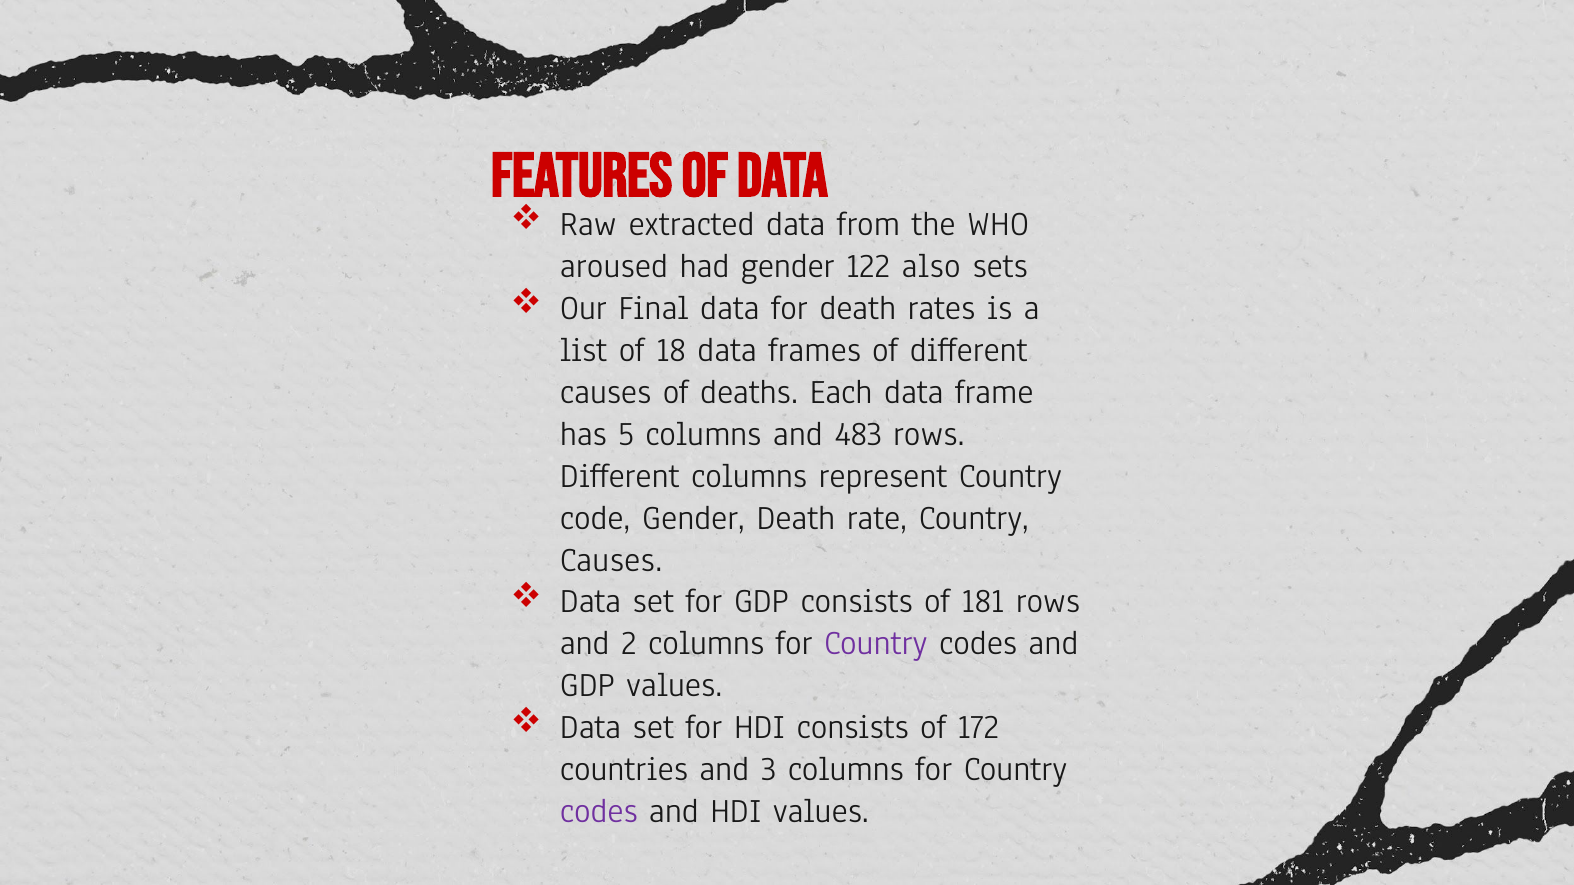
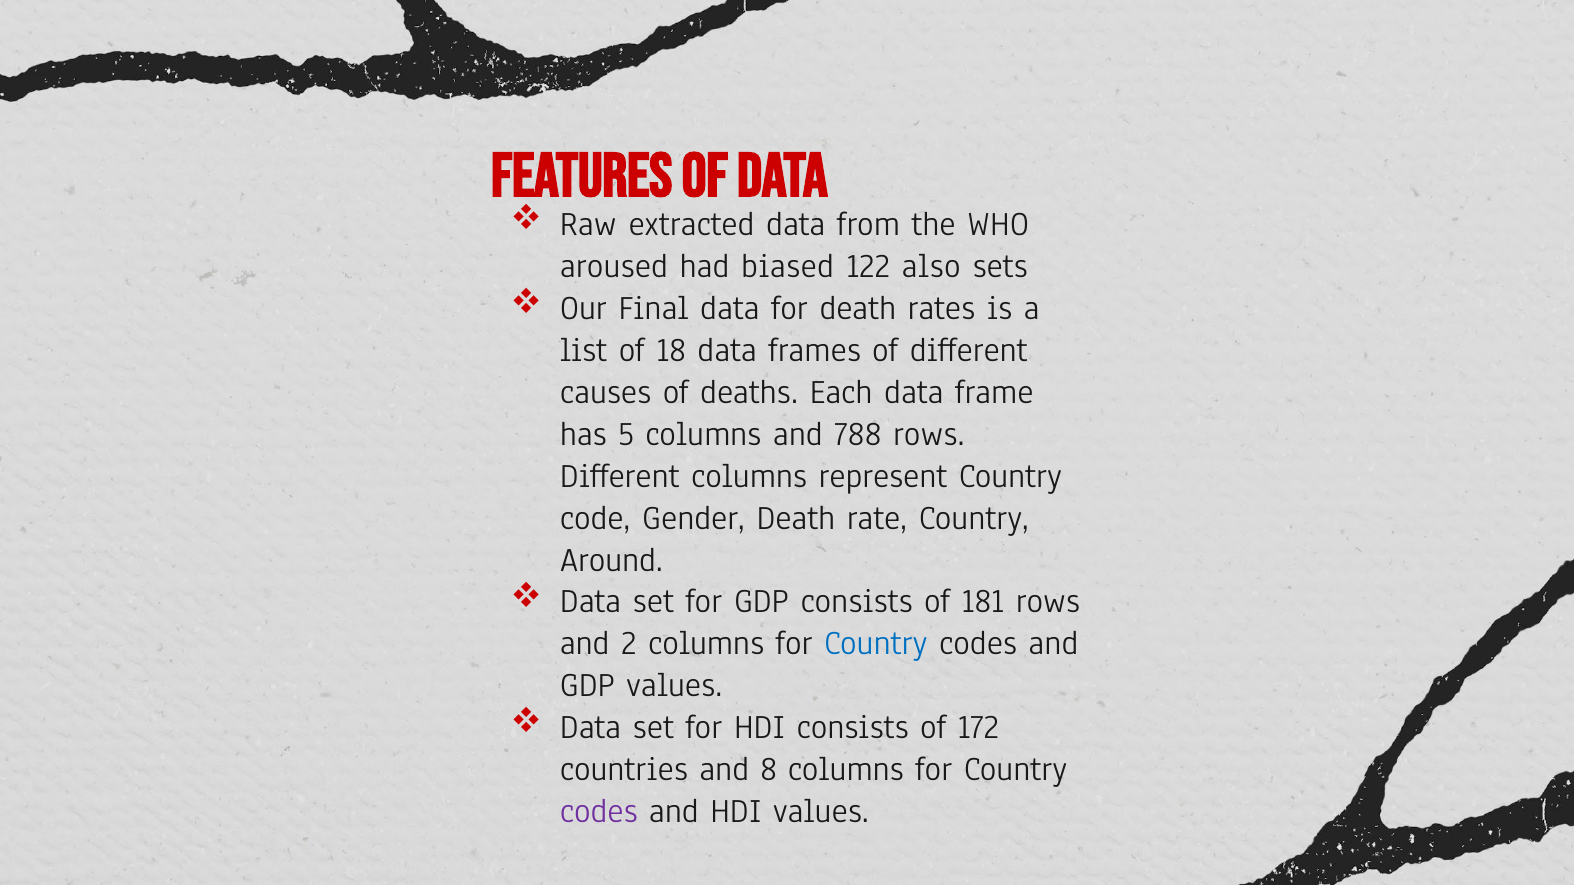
had gender: gender -> biased
483: 483 -> 788
Causes at (611, 560): Causes -> Around
Country at (876, 644) colour: purple -> blue
3: 3 -> 8
